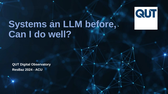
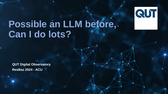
Systems: Systems -> Possible
well: well -> lots
